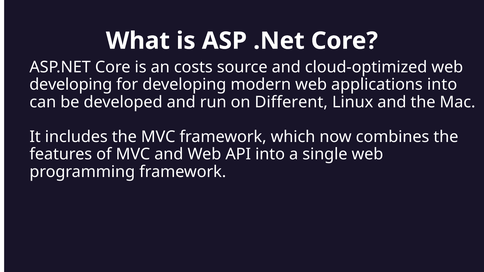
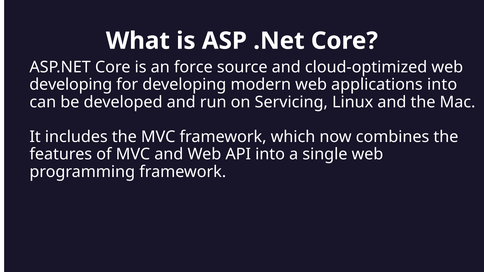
costs: costs -> force
Different: Different -> Servicing
